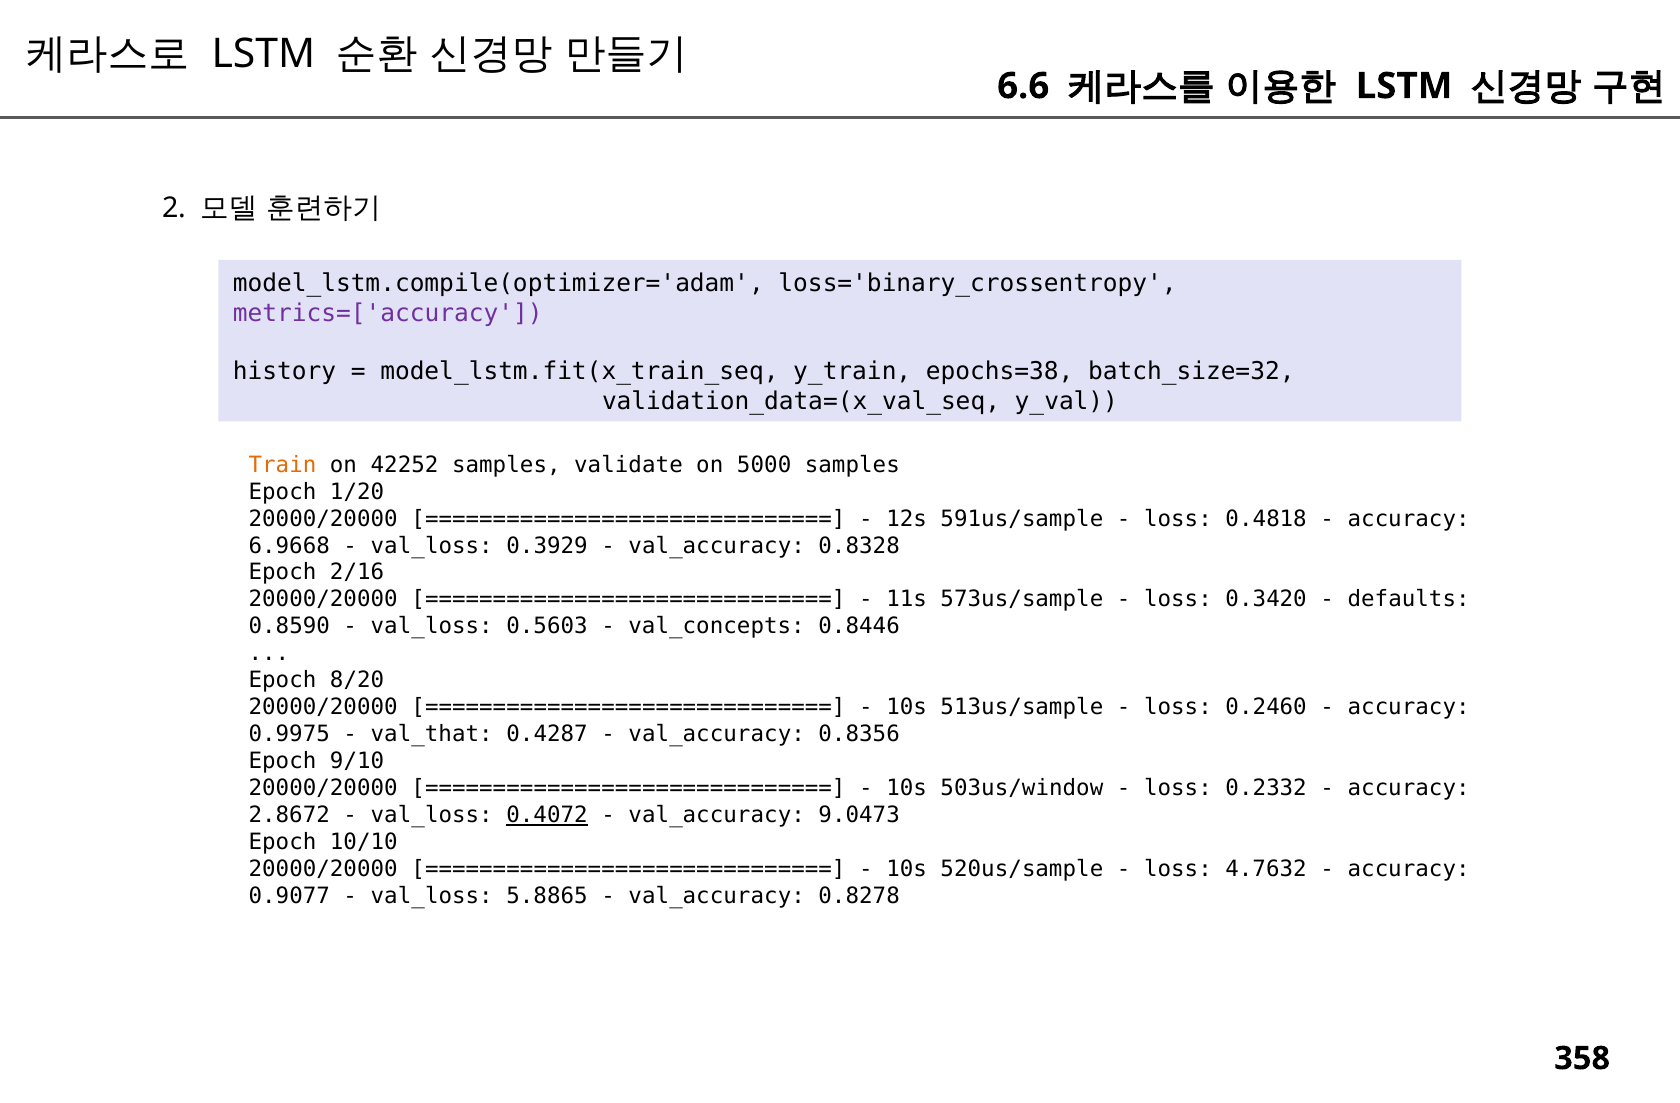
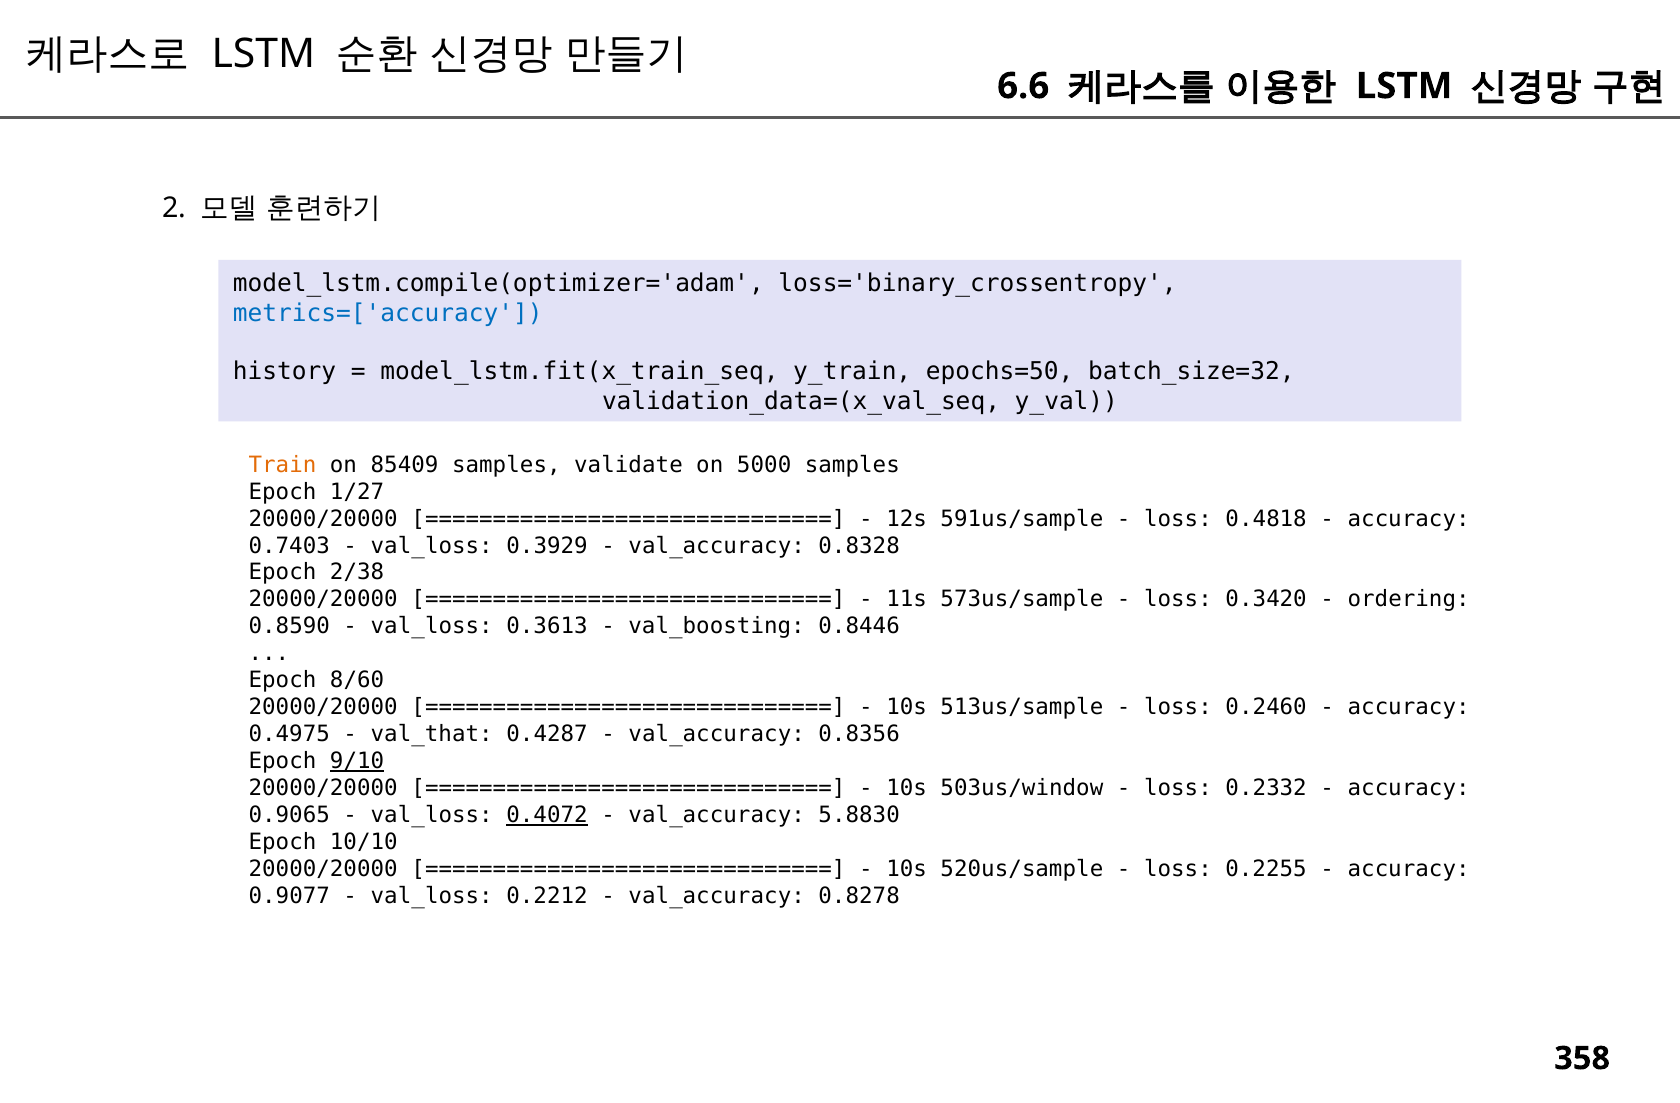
metrics=['accuracy colour: purple -> blue
epochs=38: epochs=38 -> epochs=50
42252: 42252 -> 85409
1/20: 1/20 -> 1/27
6.9668: 6.9668 -> 0.7403
2/16: 2/16 -> 2/38
defaults: defaults -> ordering
0.5603: 0.5603 -> 0.3613
val_concepts: val_concepts -> val_boosting
8/20: 8/20 -> 8/60
0.9975: 0.9975 -> 0.4975
9/10 underline: none -> present
2.8672: 2.8672 -> 0.9065
9.0473: 9.0473 -> 5.8830
4.7632: 4.7632 -> 0.2255
5.8865: 5.8865 -> 0.2212
